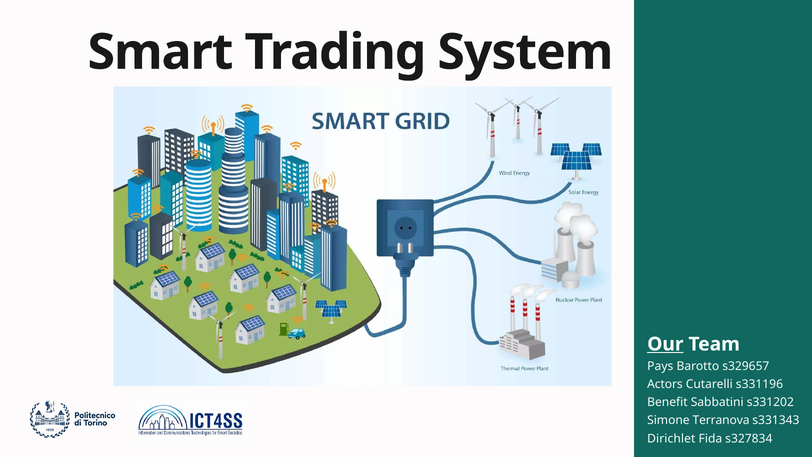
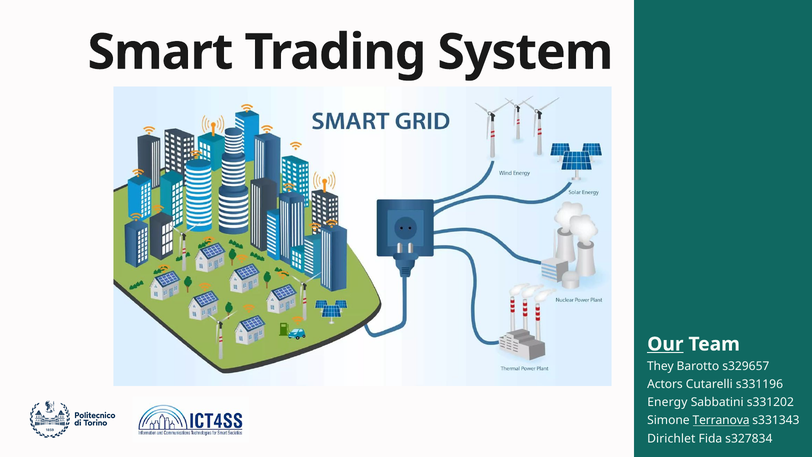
Pays: Pays -> They
Benefit: Benefit -> Energy
Terranova underline: none -> present
